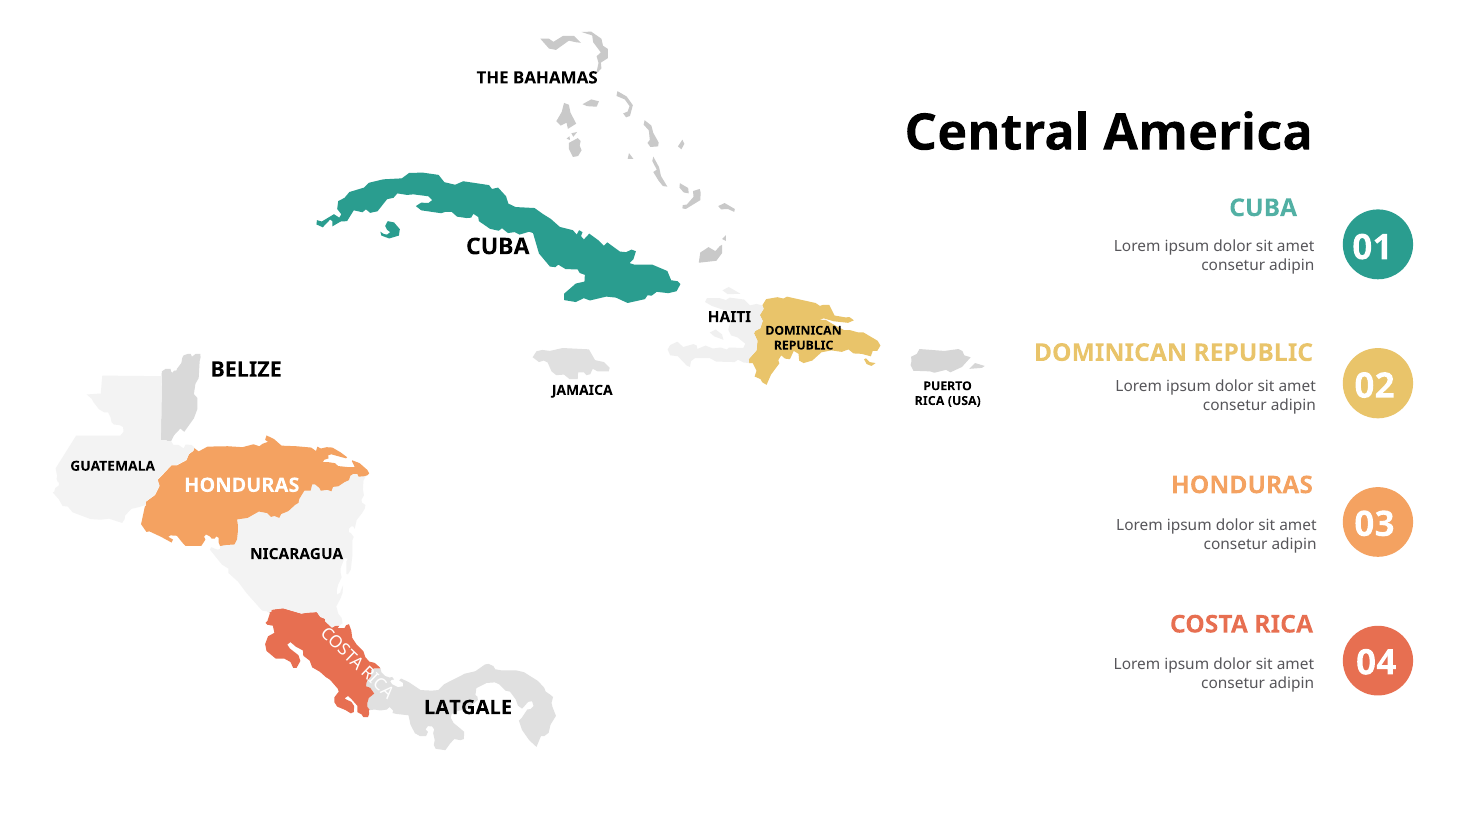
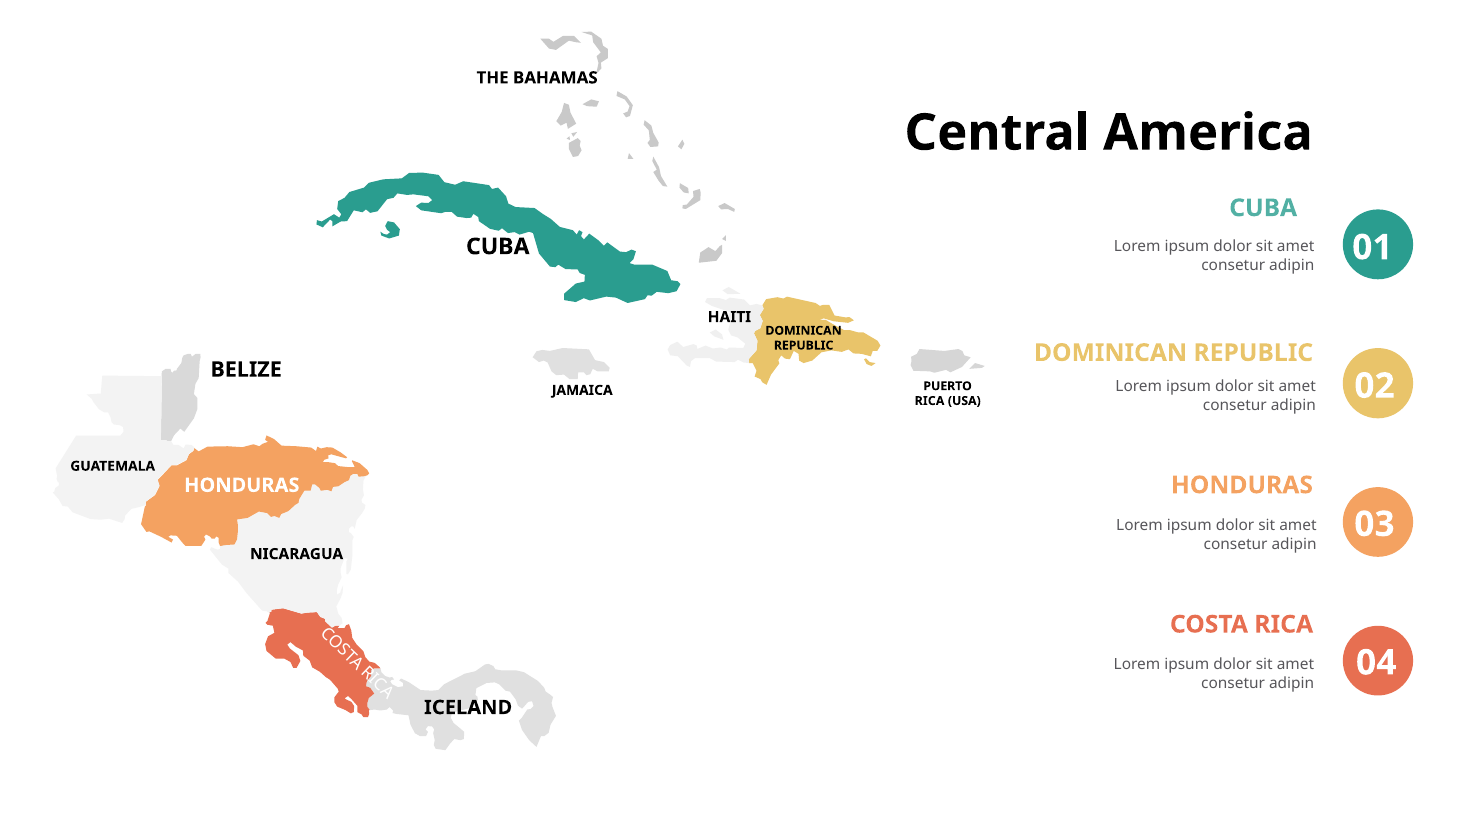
LATGALE: LATGALE -> ICELAND
